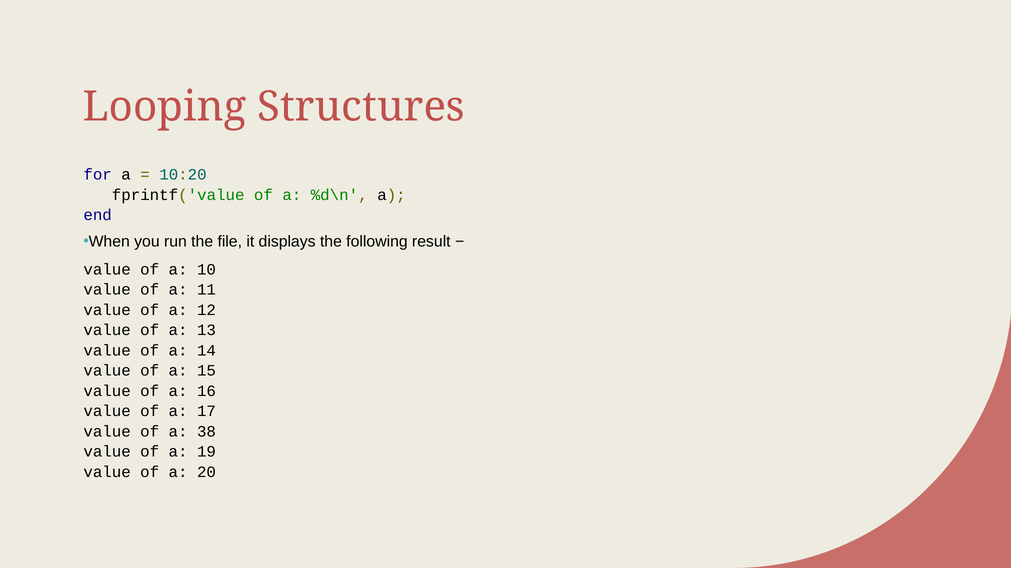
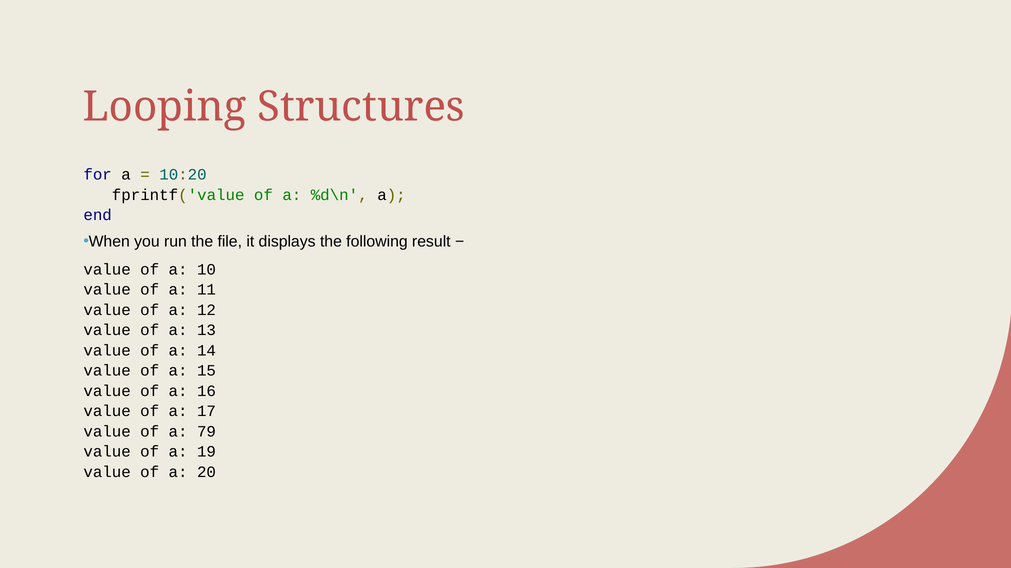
38: 38 -> 79
